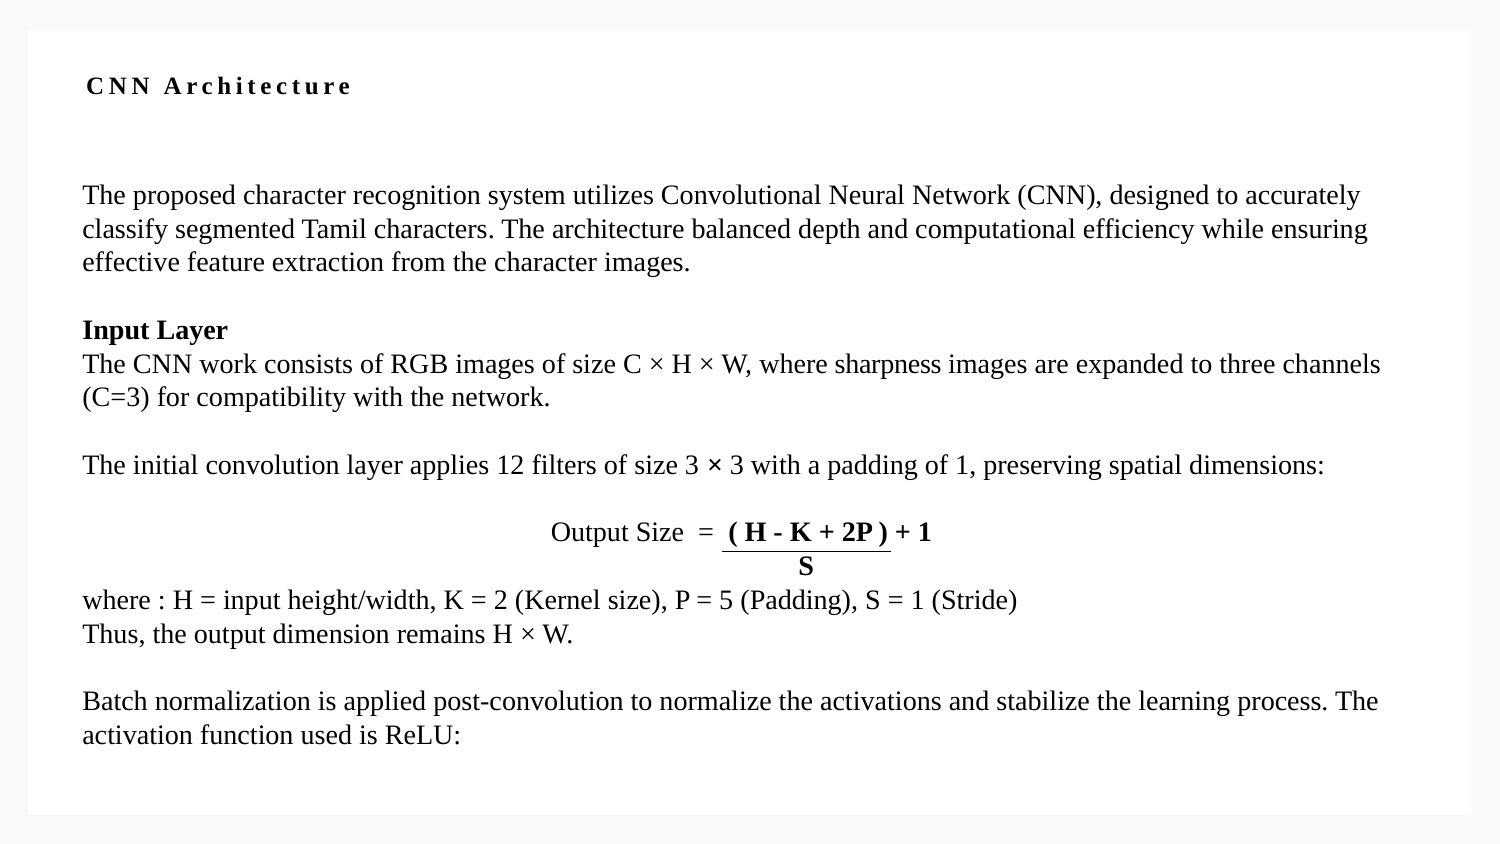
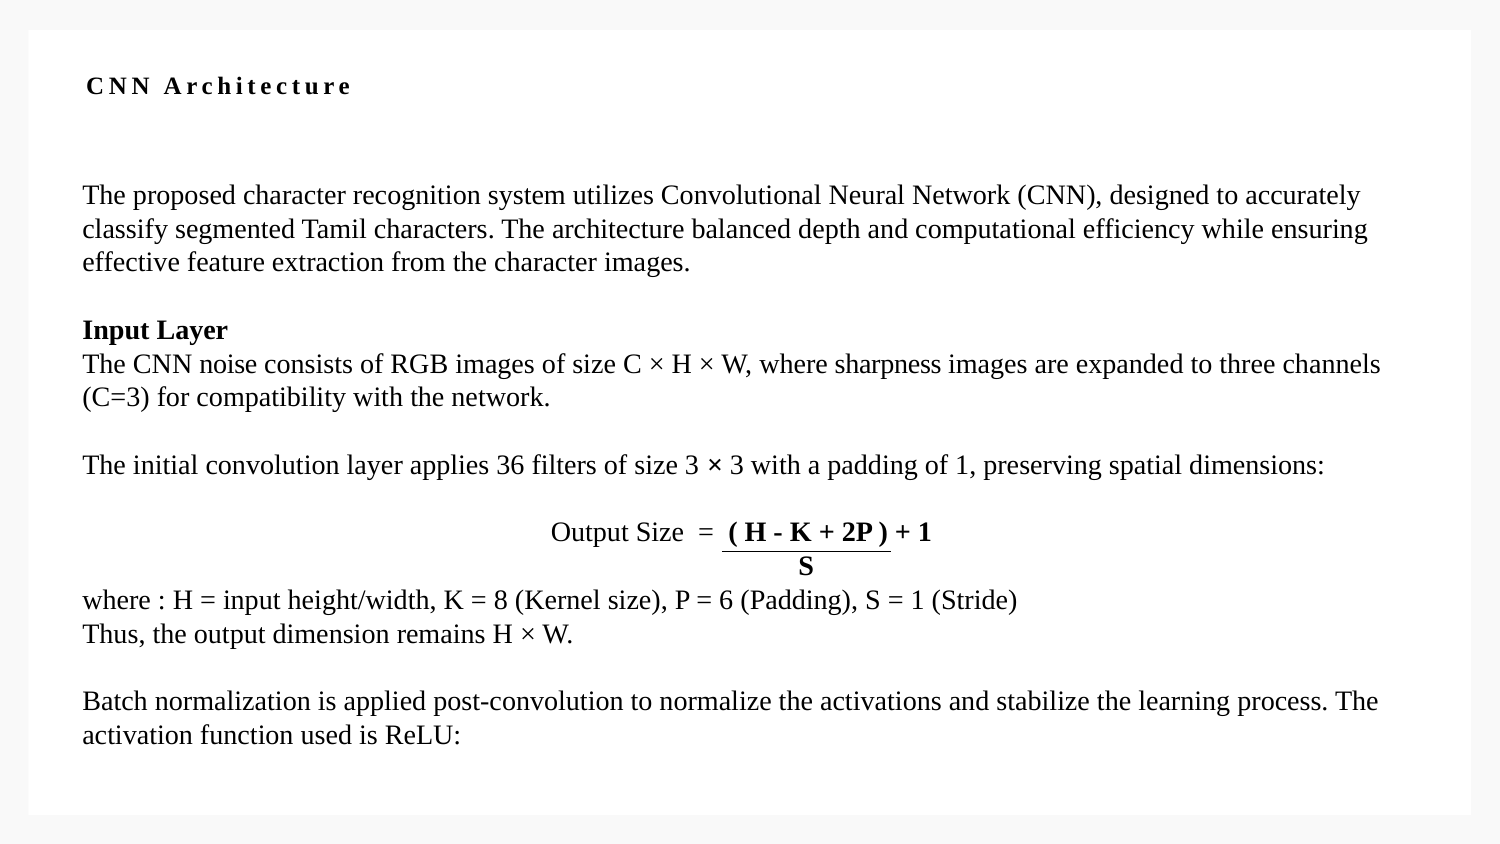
work: work -> noise
12: 12 -> 36
2: 2 -> 8
5: 5 -> 6
